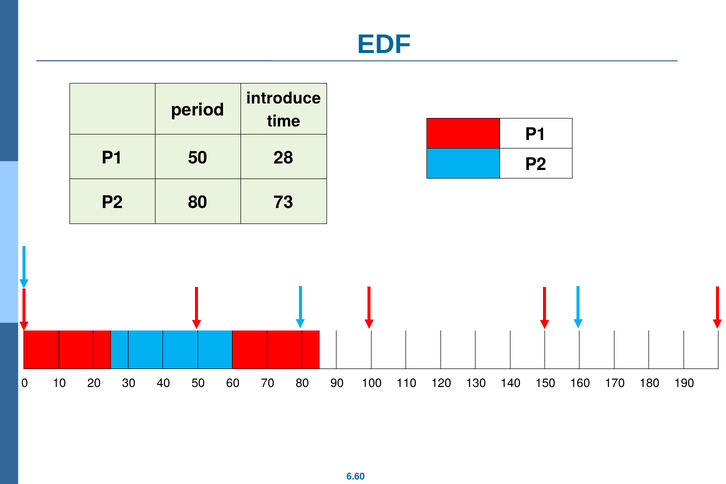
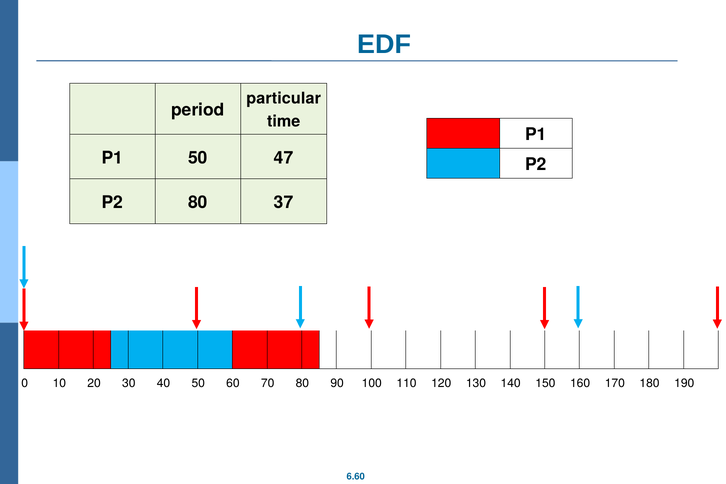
introduce: introduce -> particular
28: 28 -> 47
73: 73 -> 37
